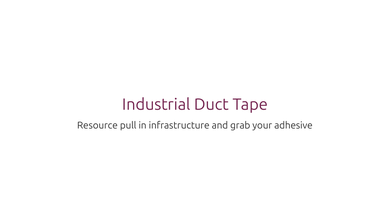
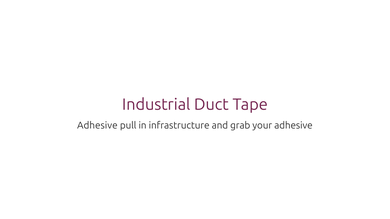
Resource at (97, 126): Resource -> Adhesive
